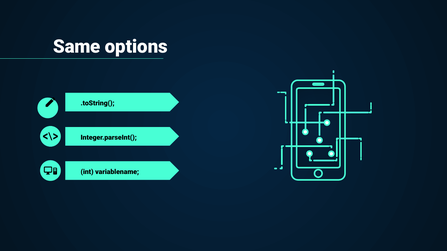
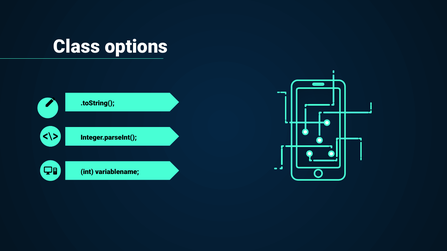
Same: Same -> Class
